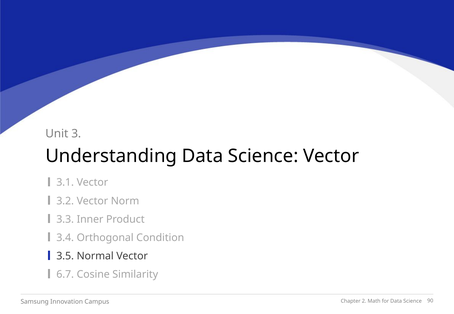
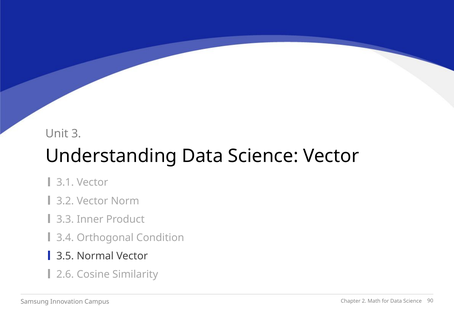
6.7: 6.7 -> 2.6
